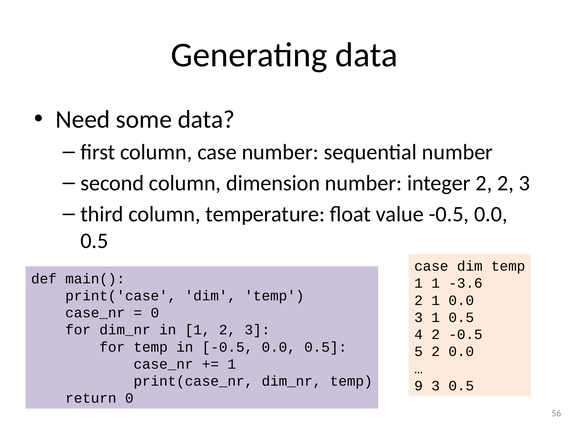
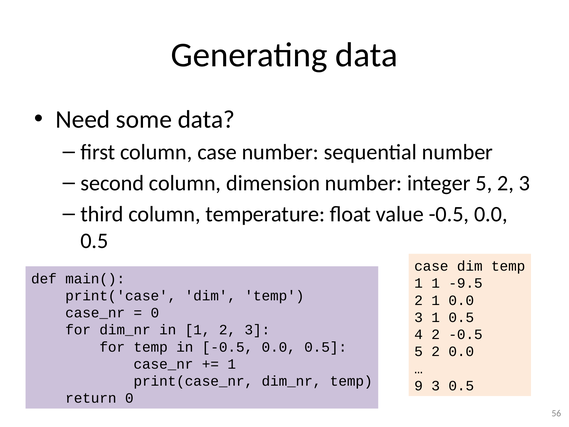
integer 2: 2 -> 5
-3.6: -3.6 -> -9.5
